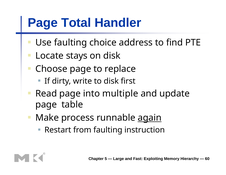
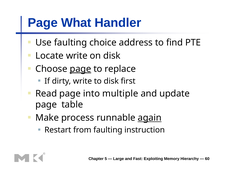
Total: Total -> What
Locate stays: stays -> write
page at (80, 69) underline: none -> present
